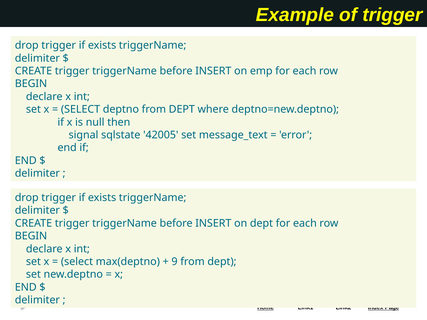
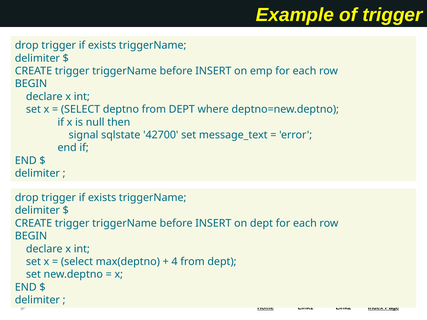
42005: 42005 -> 42700
9: 9 -> 4
